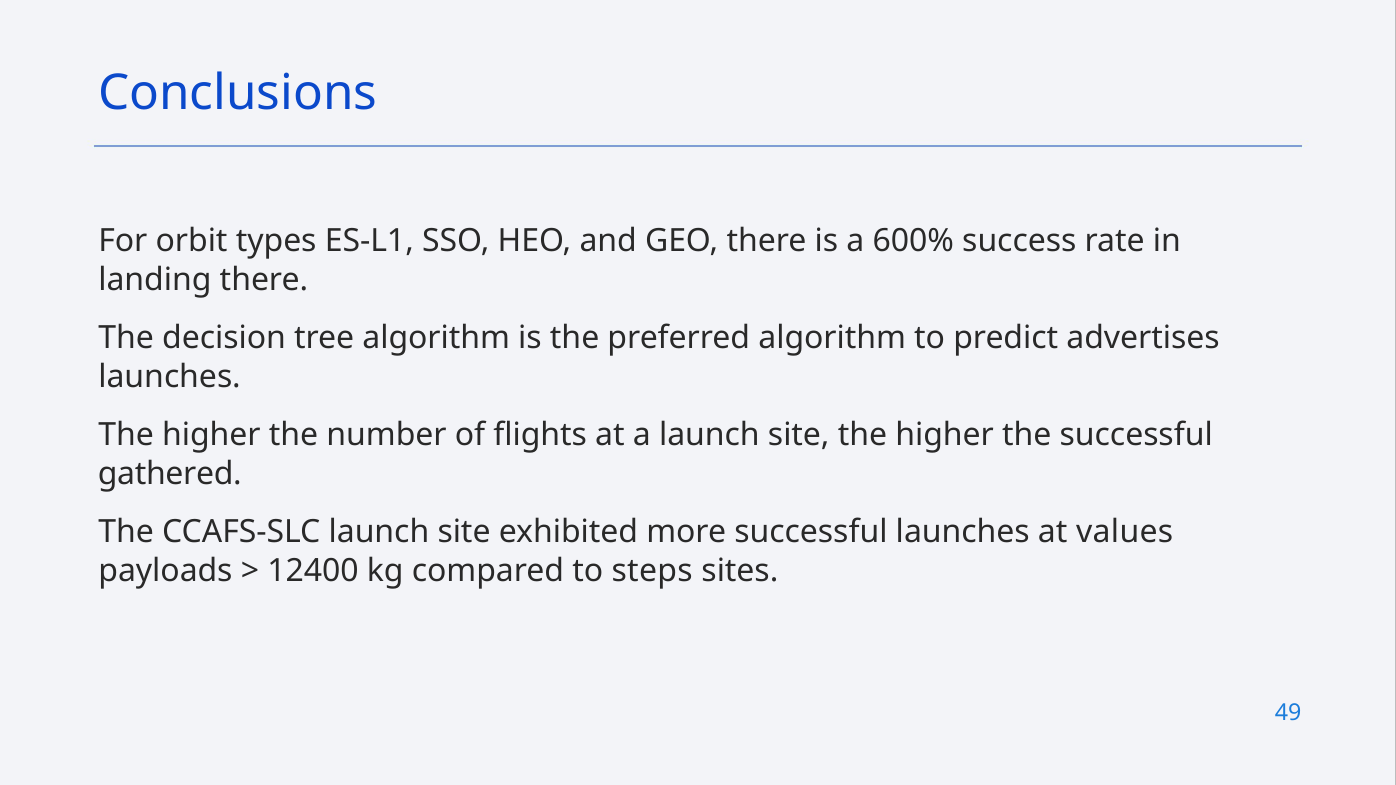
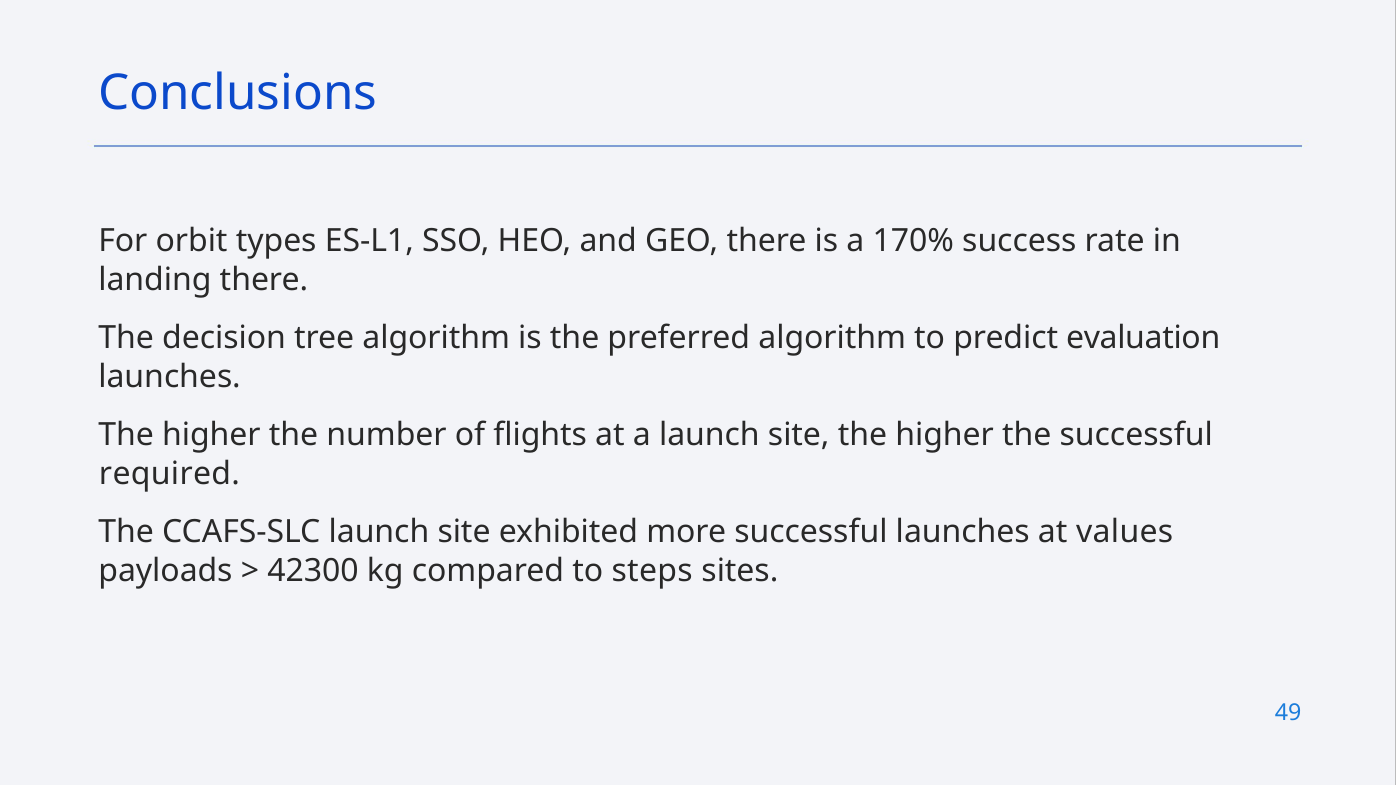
600%: 600% -> 170%
advertises: advertises -> evaluation
gathered: gathered -> required
12400: 12400 -> 42300
